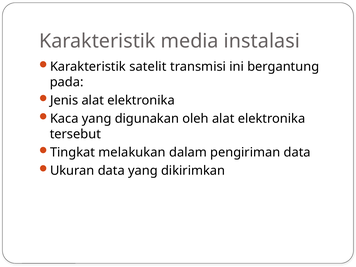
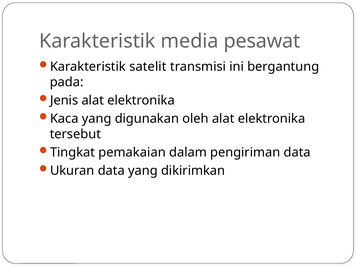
instalasi: instalasi -> pesawat
melakukan: melakukan -> pemakaian
